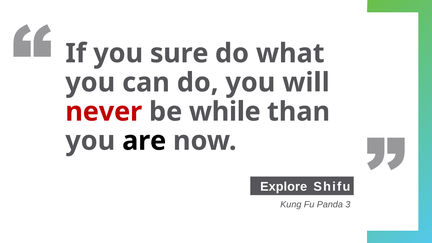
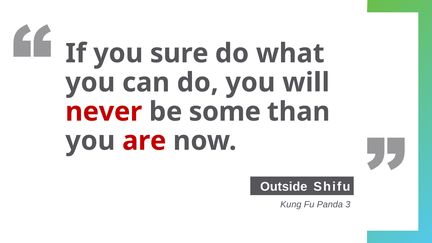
while: while -> some
are colour: black -> red
Explore: Explore -> Outside
